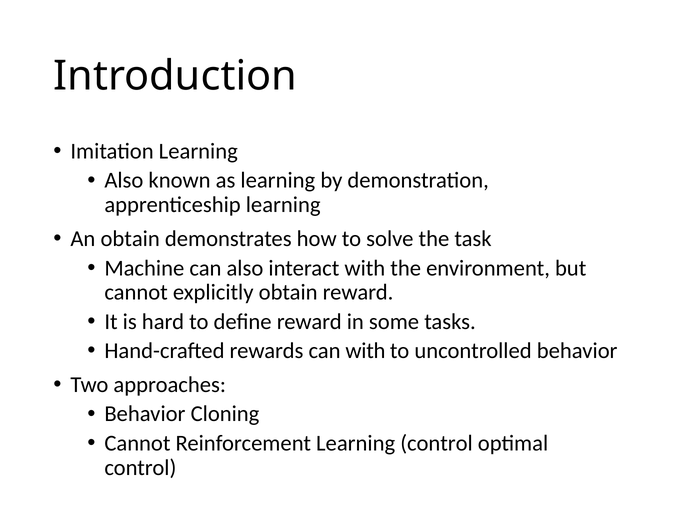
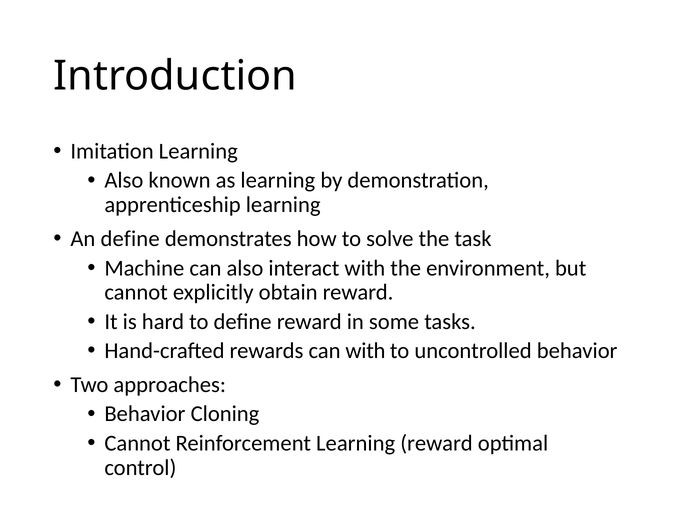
An obtain: obtain -> define
Learning control: control -> reward
